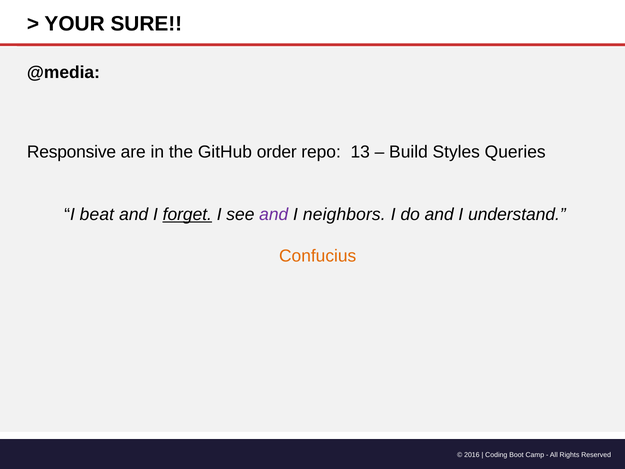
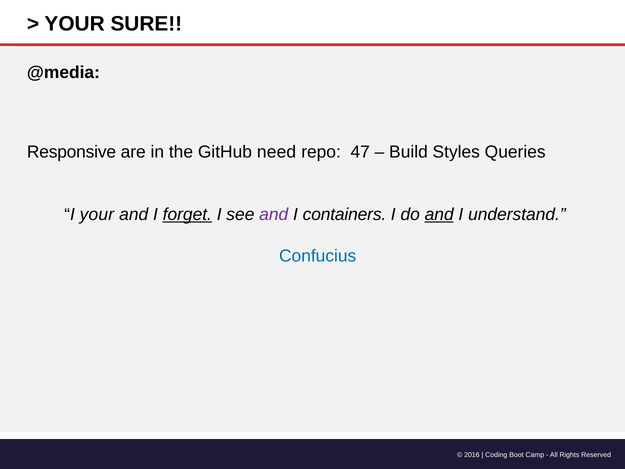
order: order -> need
13: 13 -> 47
I beat: beat -> your
neighbors: neighbors -> containers
and at (439, 214) underline: none -> present
Confucius colour: orange -> blue
